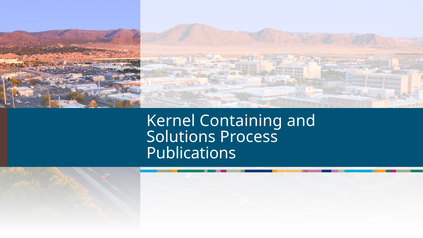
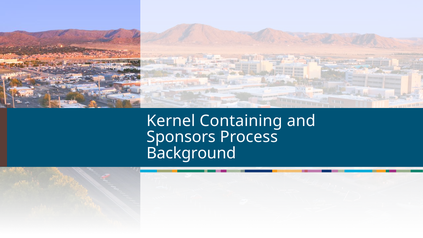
Solutions: Solutions -> Sponsors
Publications: Publications -> Background
